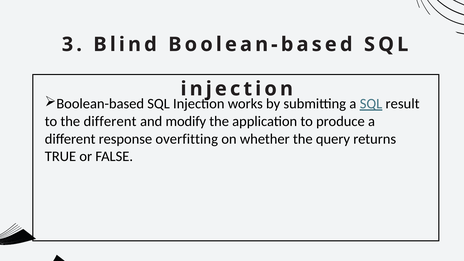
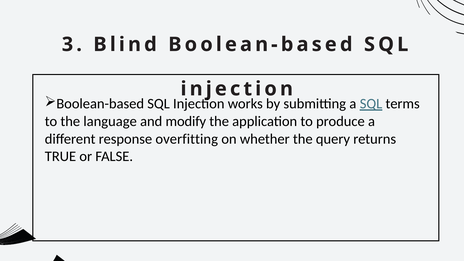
result: result -> terms
the different: different -> language
